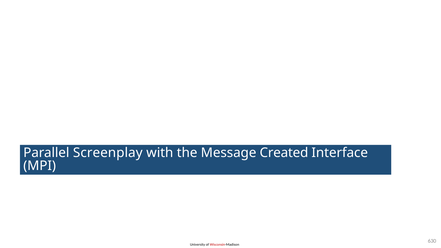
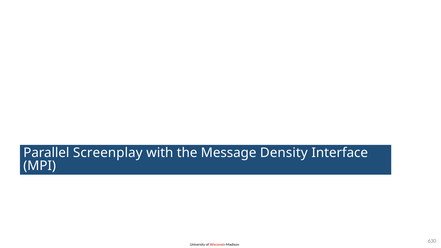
Created: Created -> Density
